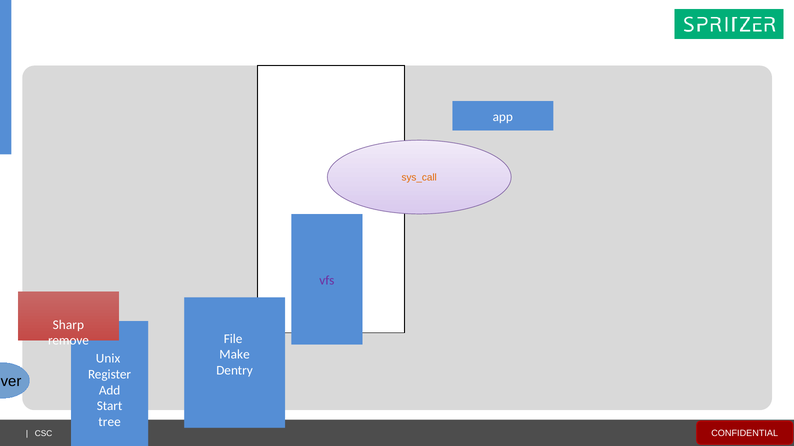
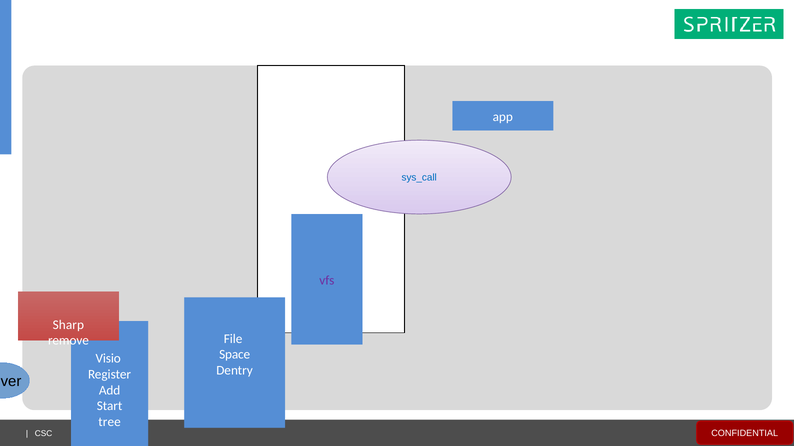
sys_call colour: orange -> blue
Make: Make -> Space
Unix: Unix -> Visio
